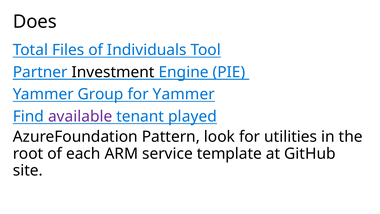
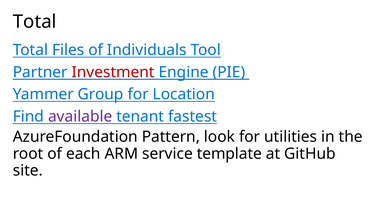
Does at (35, 22): Does -> Total
Investment colour: black -> red
for Yammer: Yammer -> Location
played: played -> fastest
